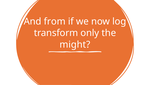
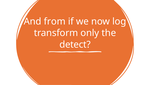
might: might -> detect
